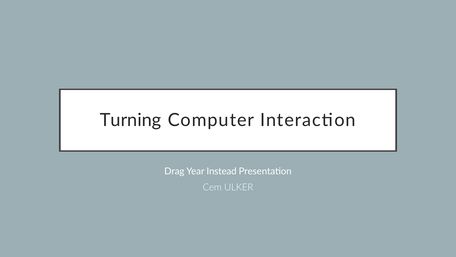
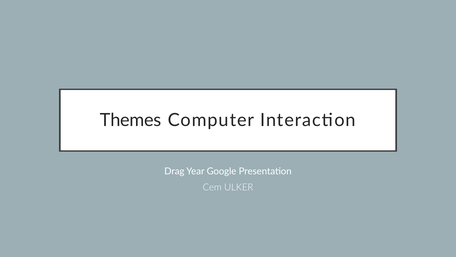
Turning: Turning -> Themes
Instead: Instead -> Google
